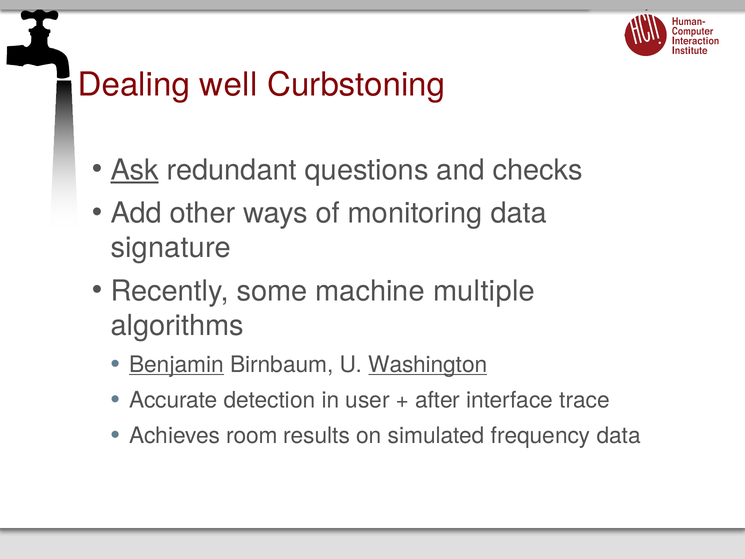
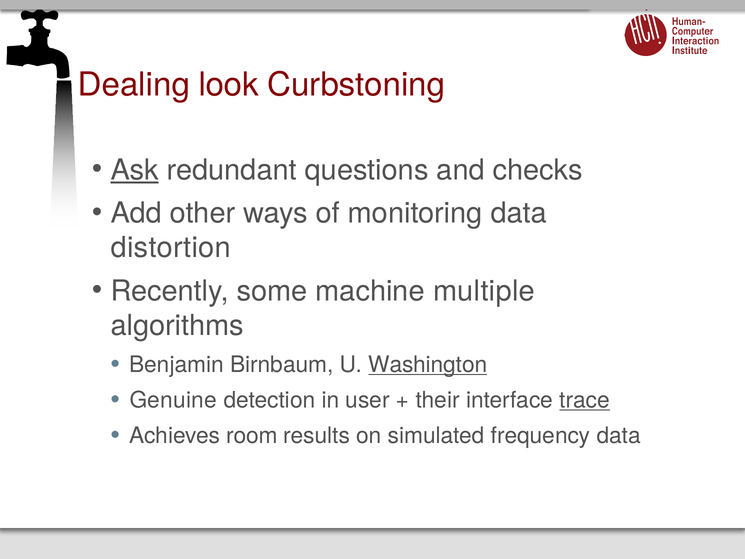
well: well -> look
signature: signature -> distortion
Benjamin underline: present -> none
Accurate: Accurate -> Genuine
after: after -> their
trace underline: none -> present
